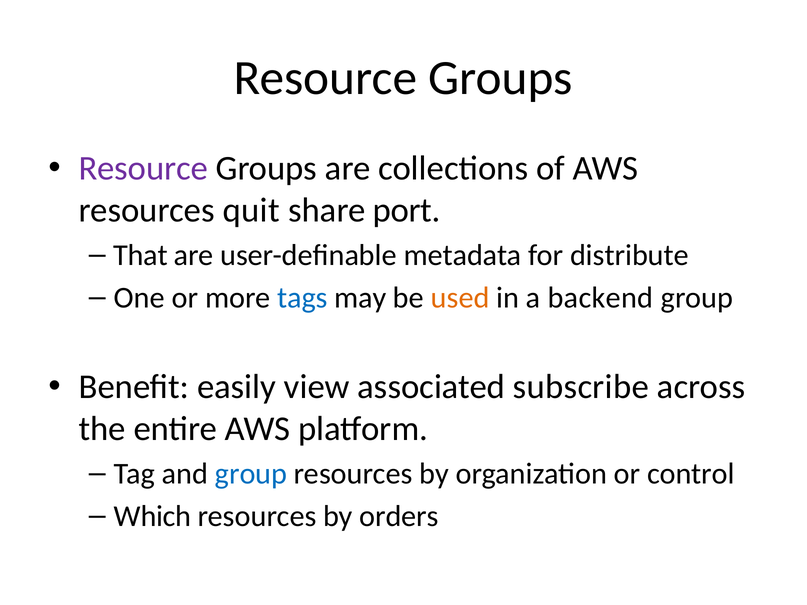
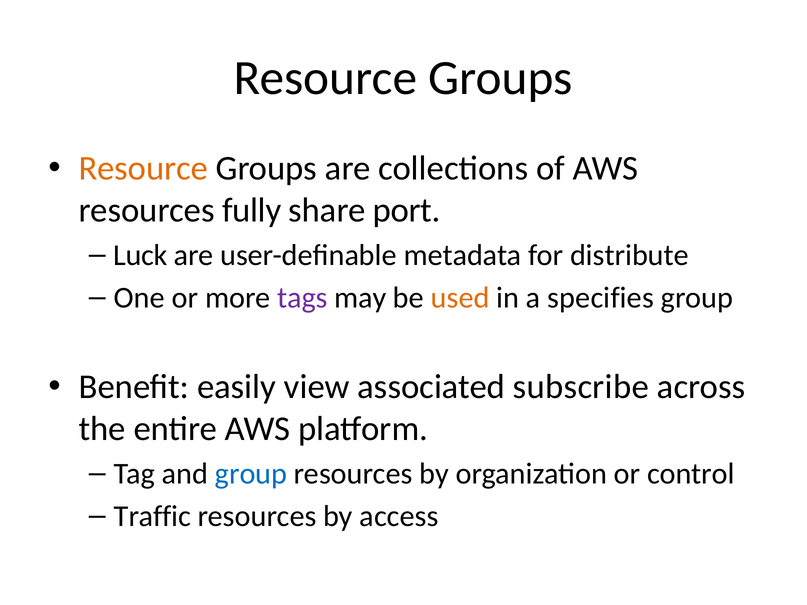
Resource at (143, 169) colour: purple -> orange
quit: quit -> fully
That: That -> Luck
tags colour: blue -> purple
backend: backend -> specifies
Which: Which -> Traffic
orders: orders -> access
